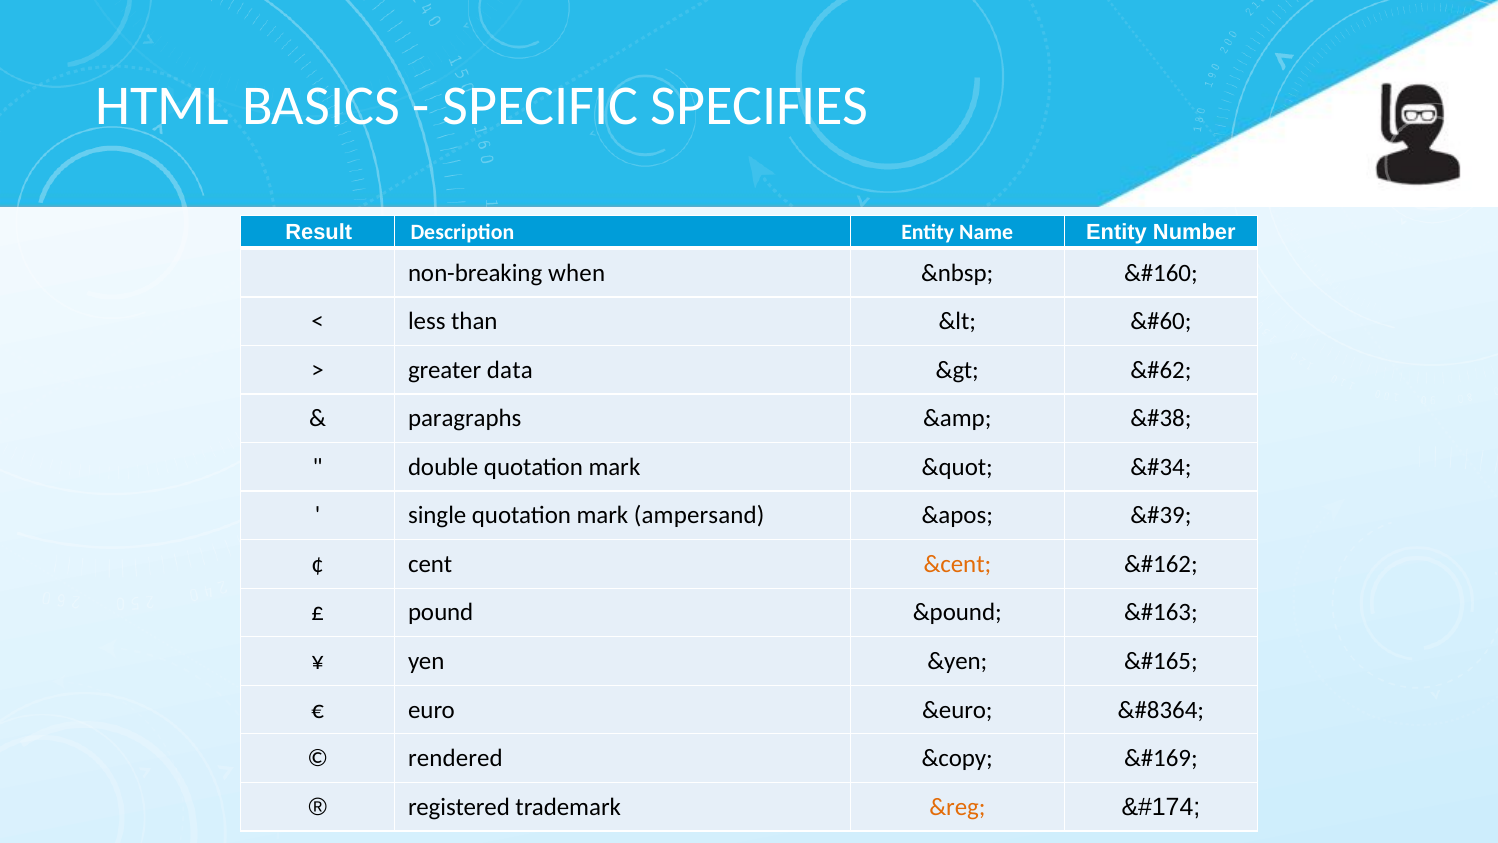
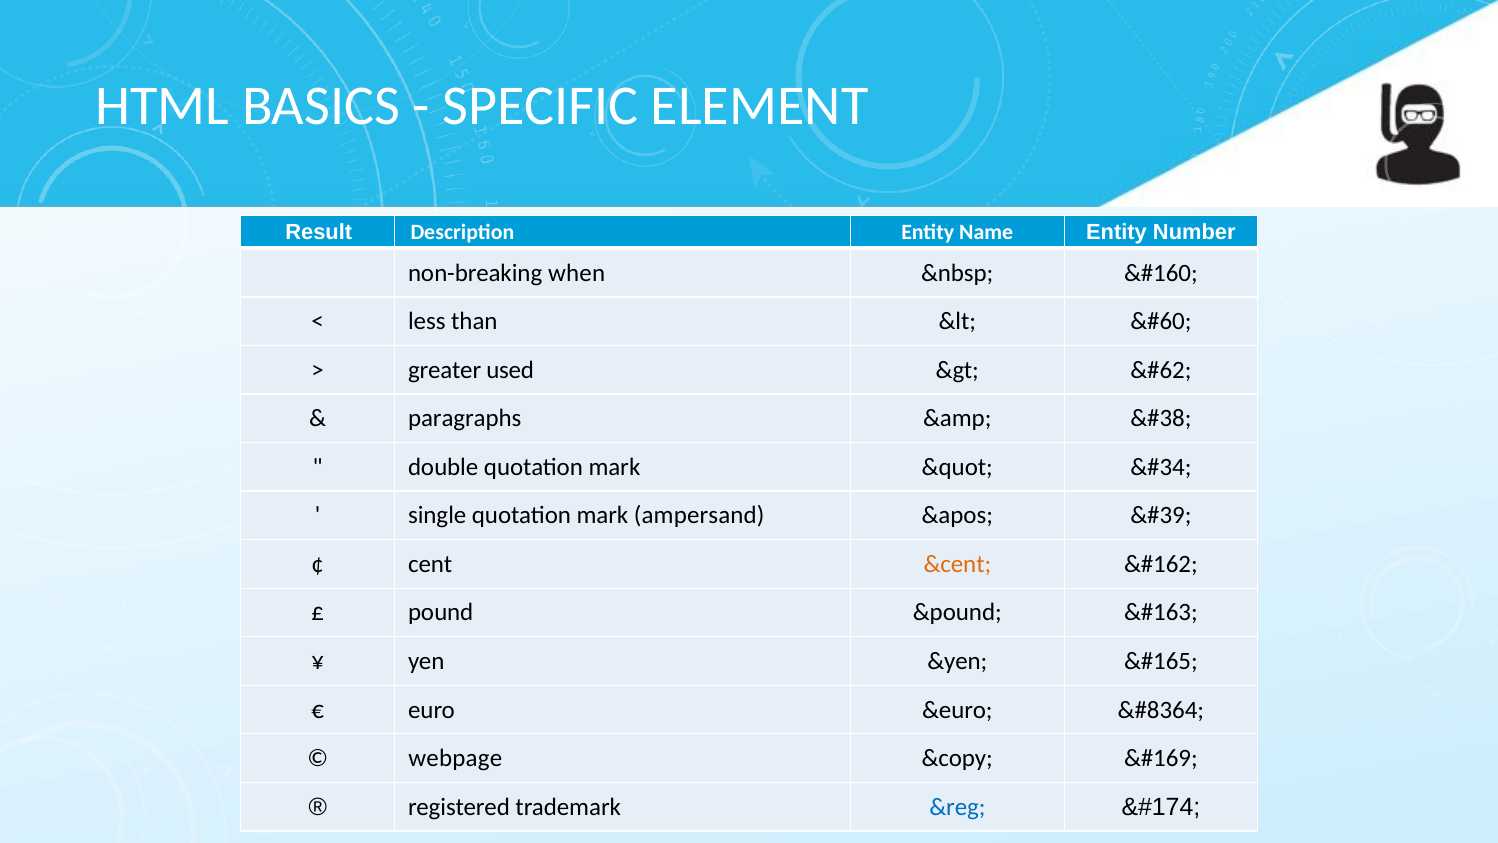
SPECIFIES: SPECIFIES -> ELEMENT
data: data -> used
rendered: rendered -> webpage
&reg colour: orange -> blue
